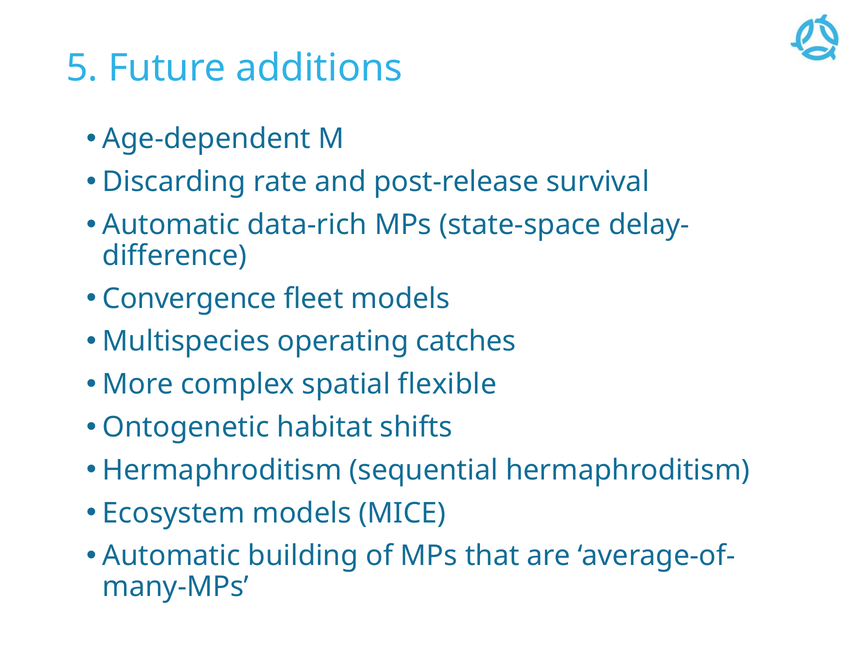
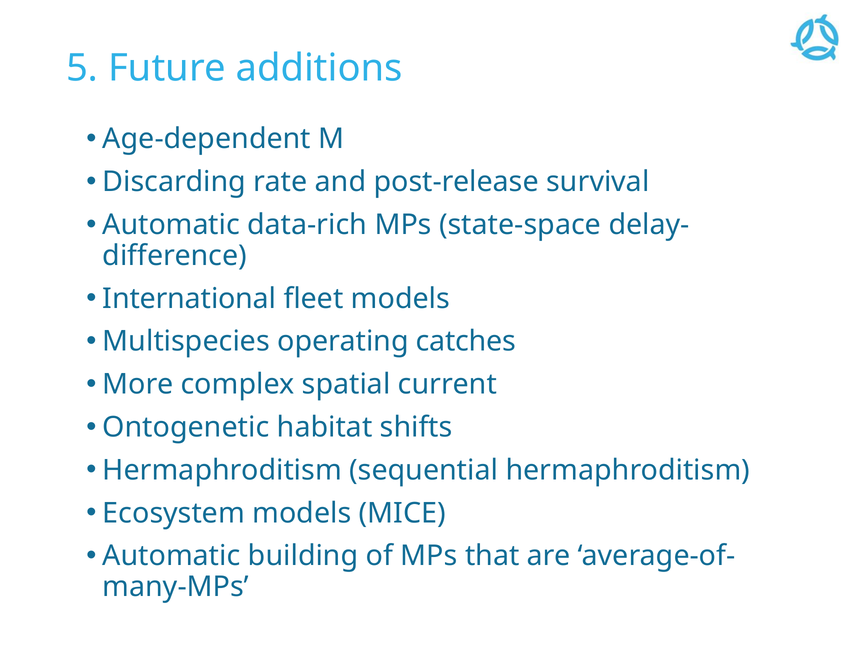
Convergence: Convergence -> International
flexible: flexible -> current
